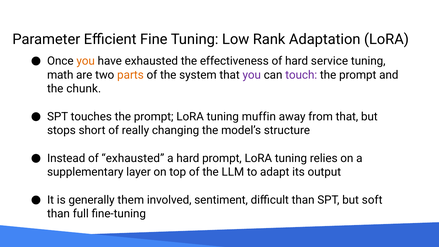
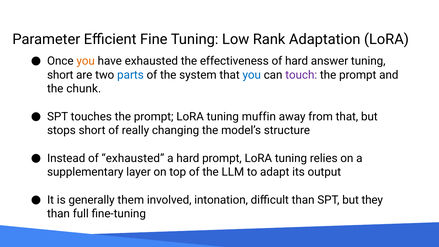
service: service -> answer
math at (60, 75): math -> short
parts colour: orange -> blue
you at (252, 75) colour: purple -> blue
sentiment: sentiment -> intonation
soft: soft -> they
